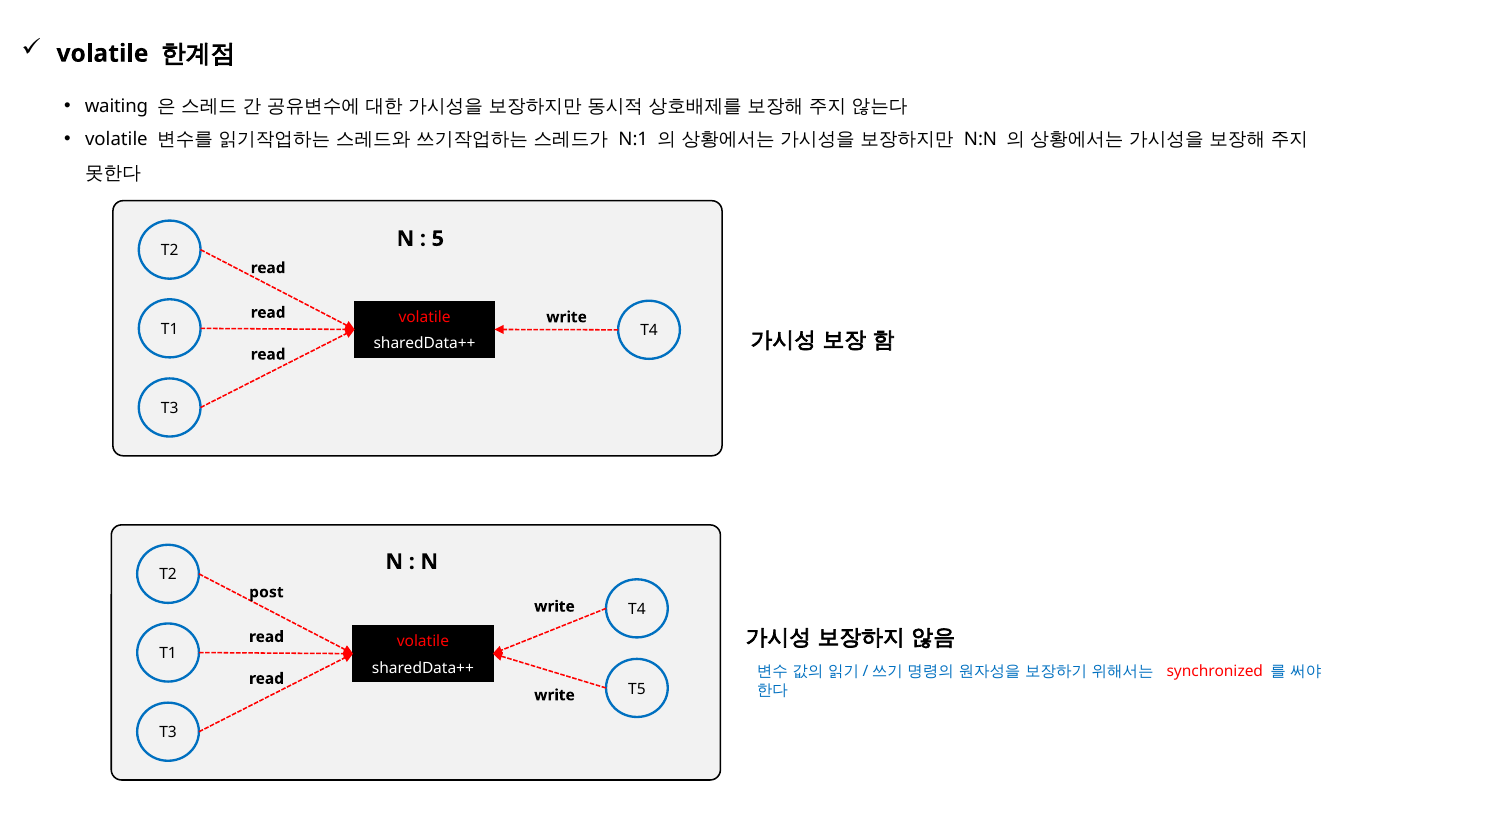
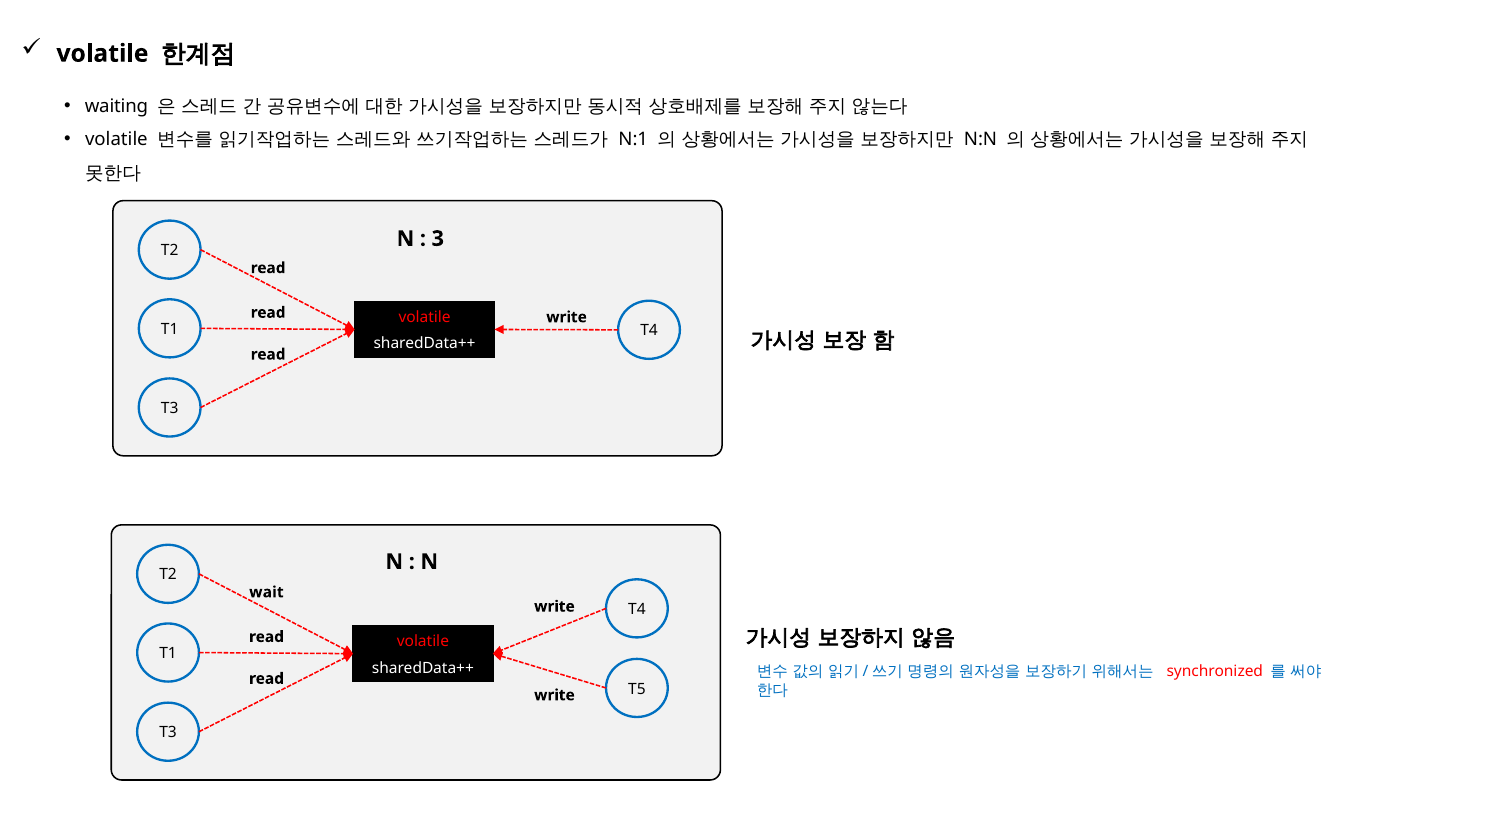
5: 5 -> 3
post: post -> wait
